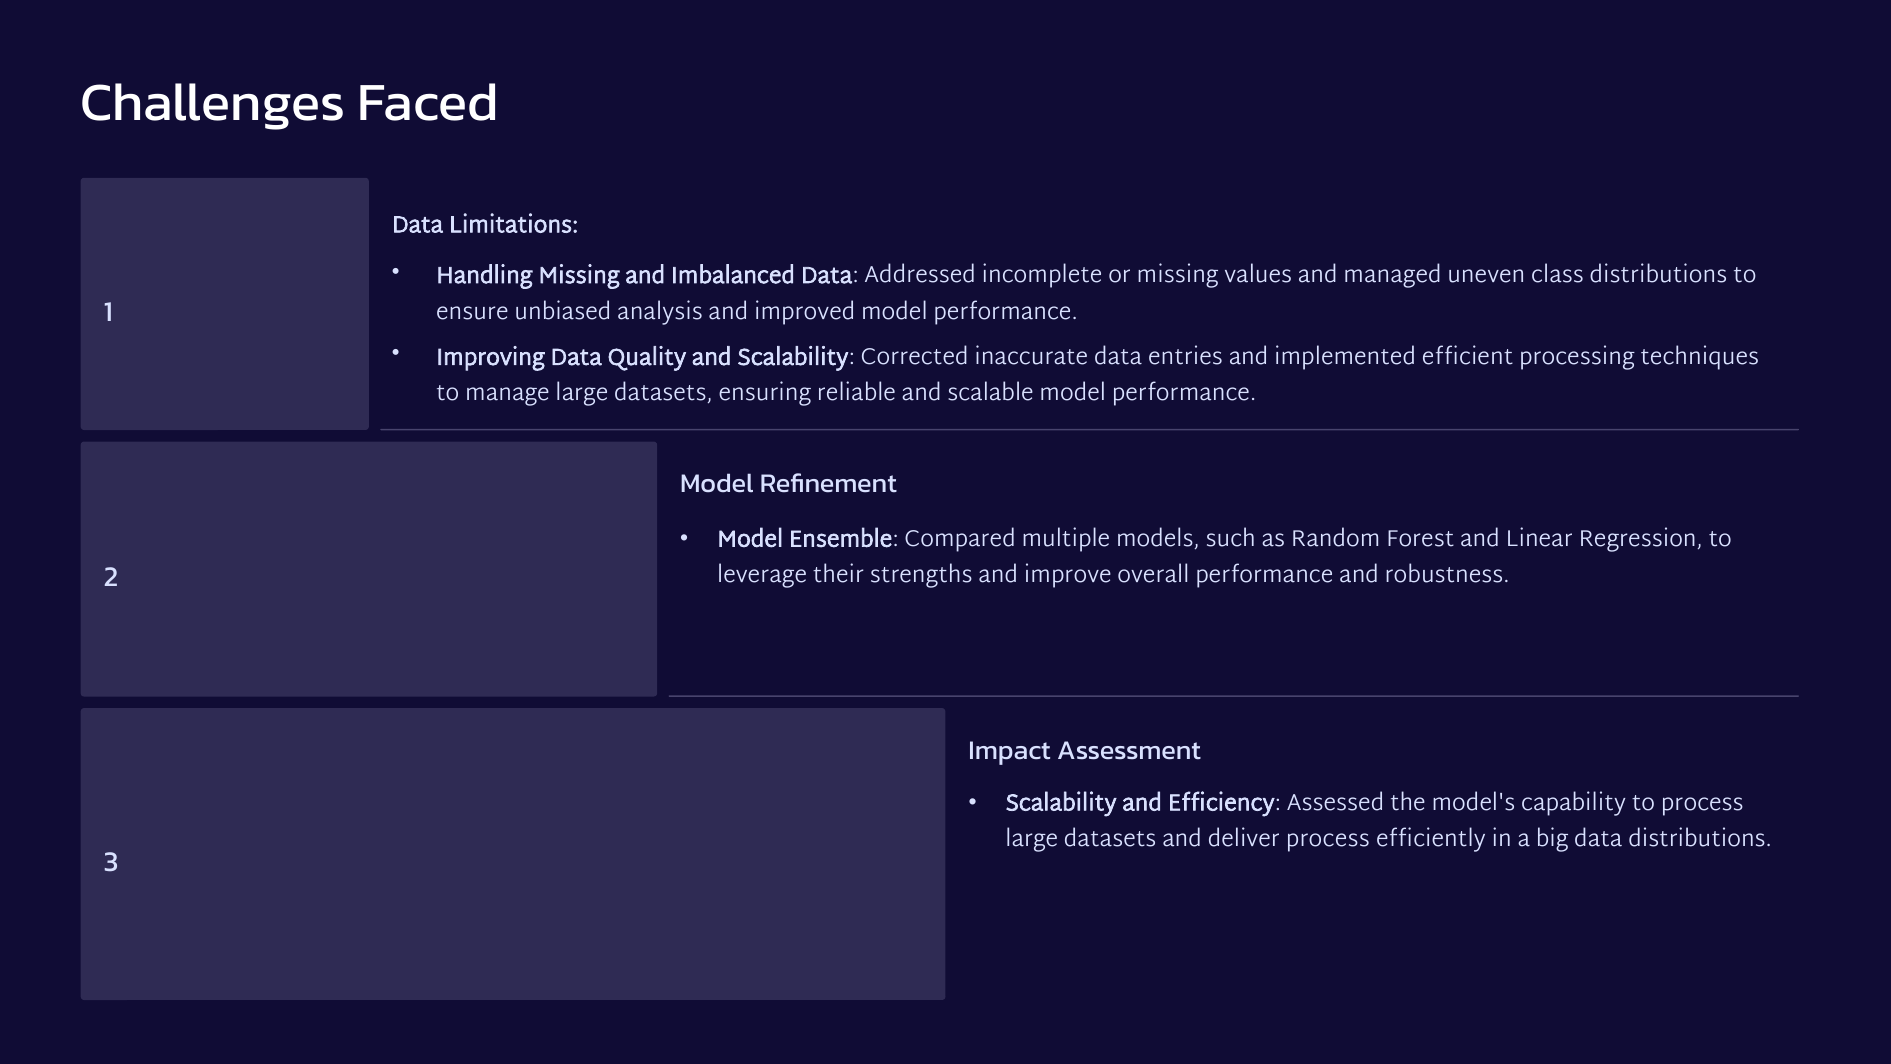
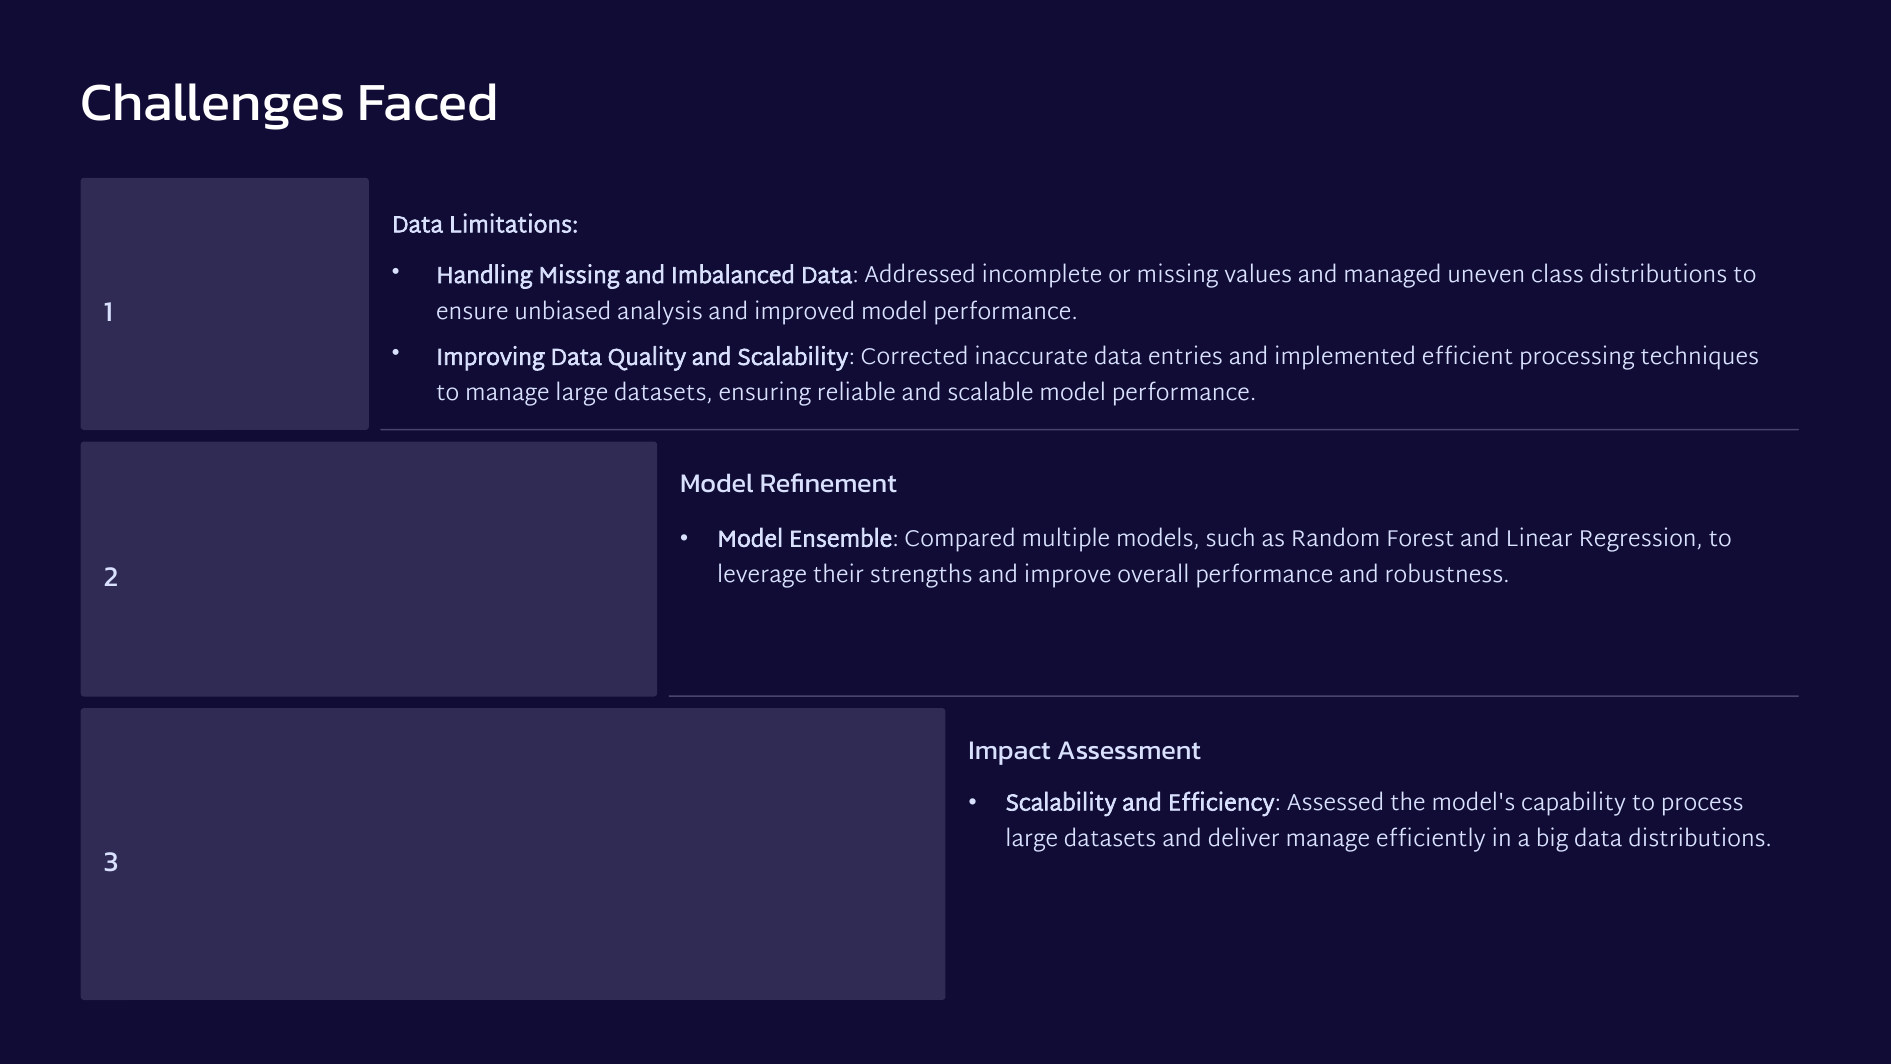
deliver process: process -> manage
